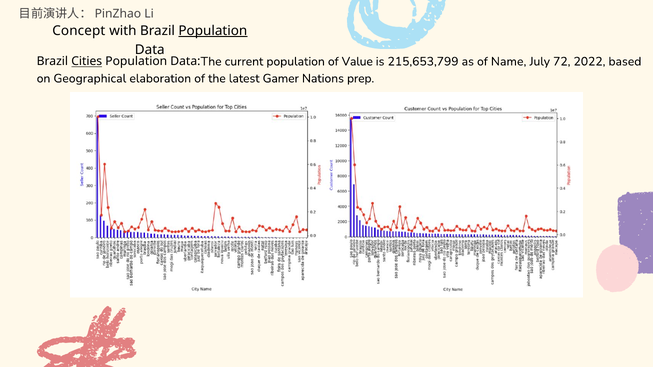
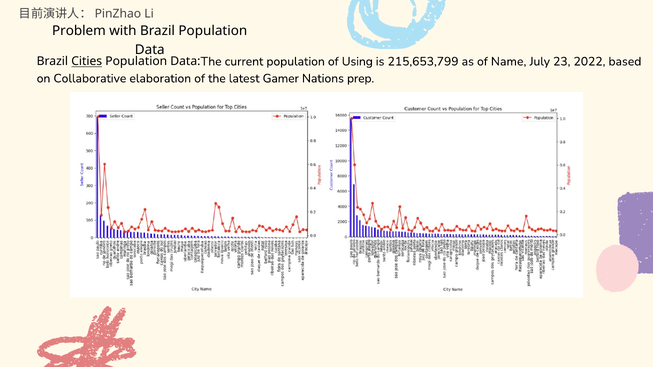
Concept: Concept -> Problem
Population at (213, 31) underline: present -> none
Value: Value -> Using
72: 72 -> 23
Geographical: Geographical -> Collaborative
